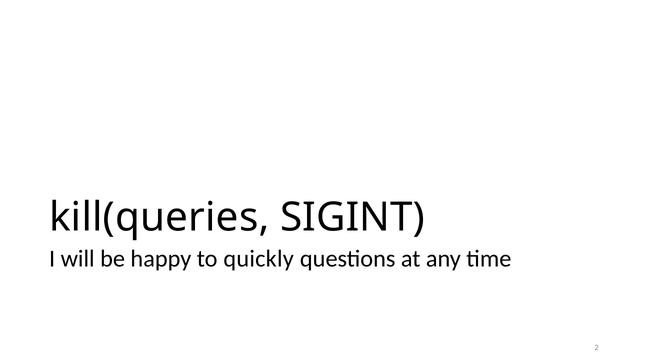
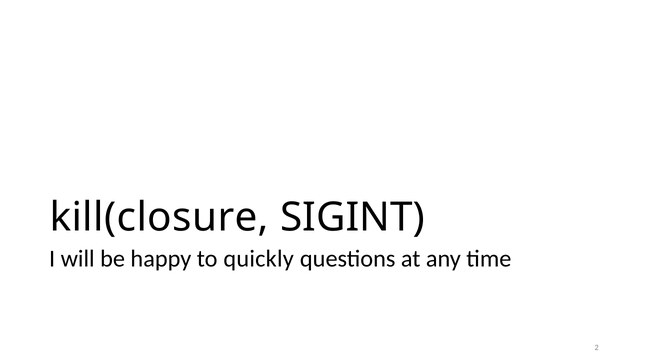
kill(queries: kill(queries -> kill(closure
